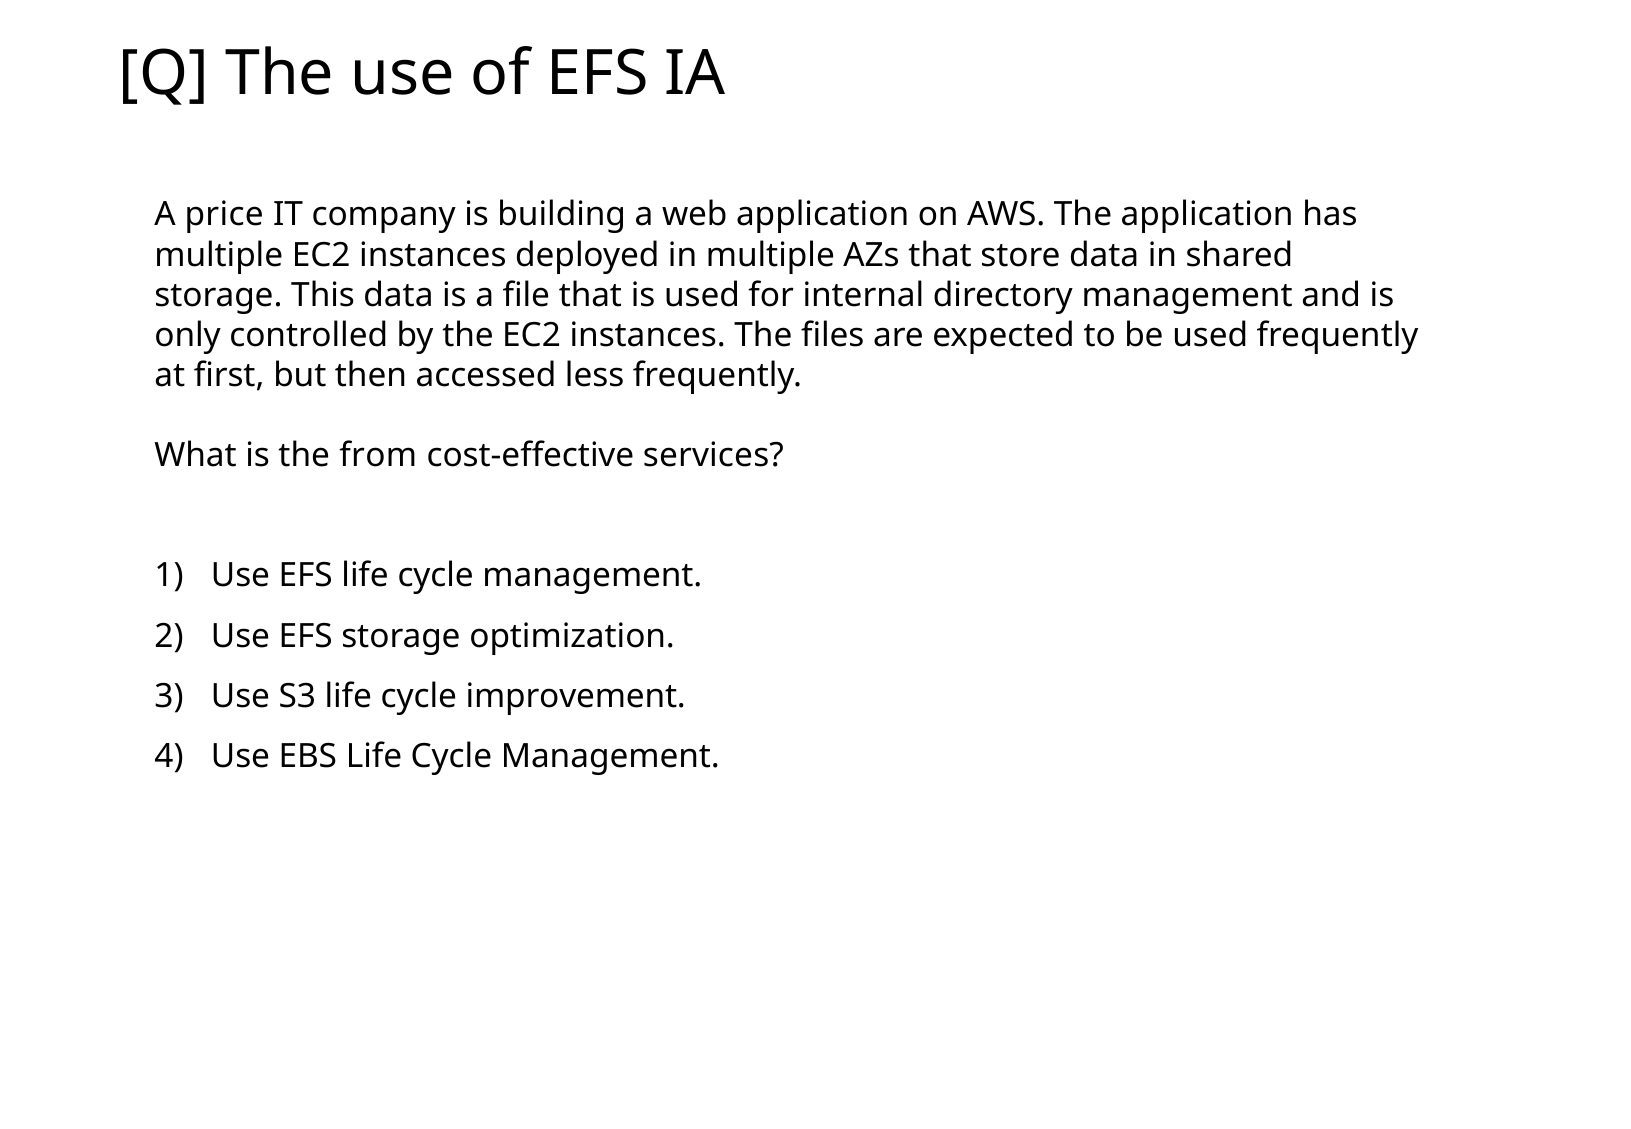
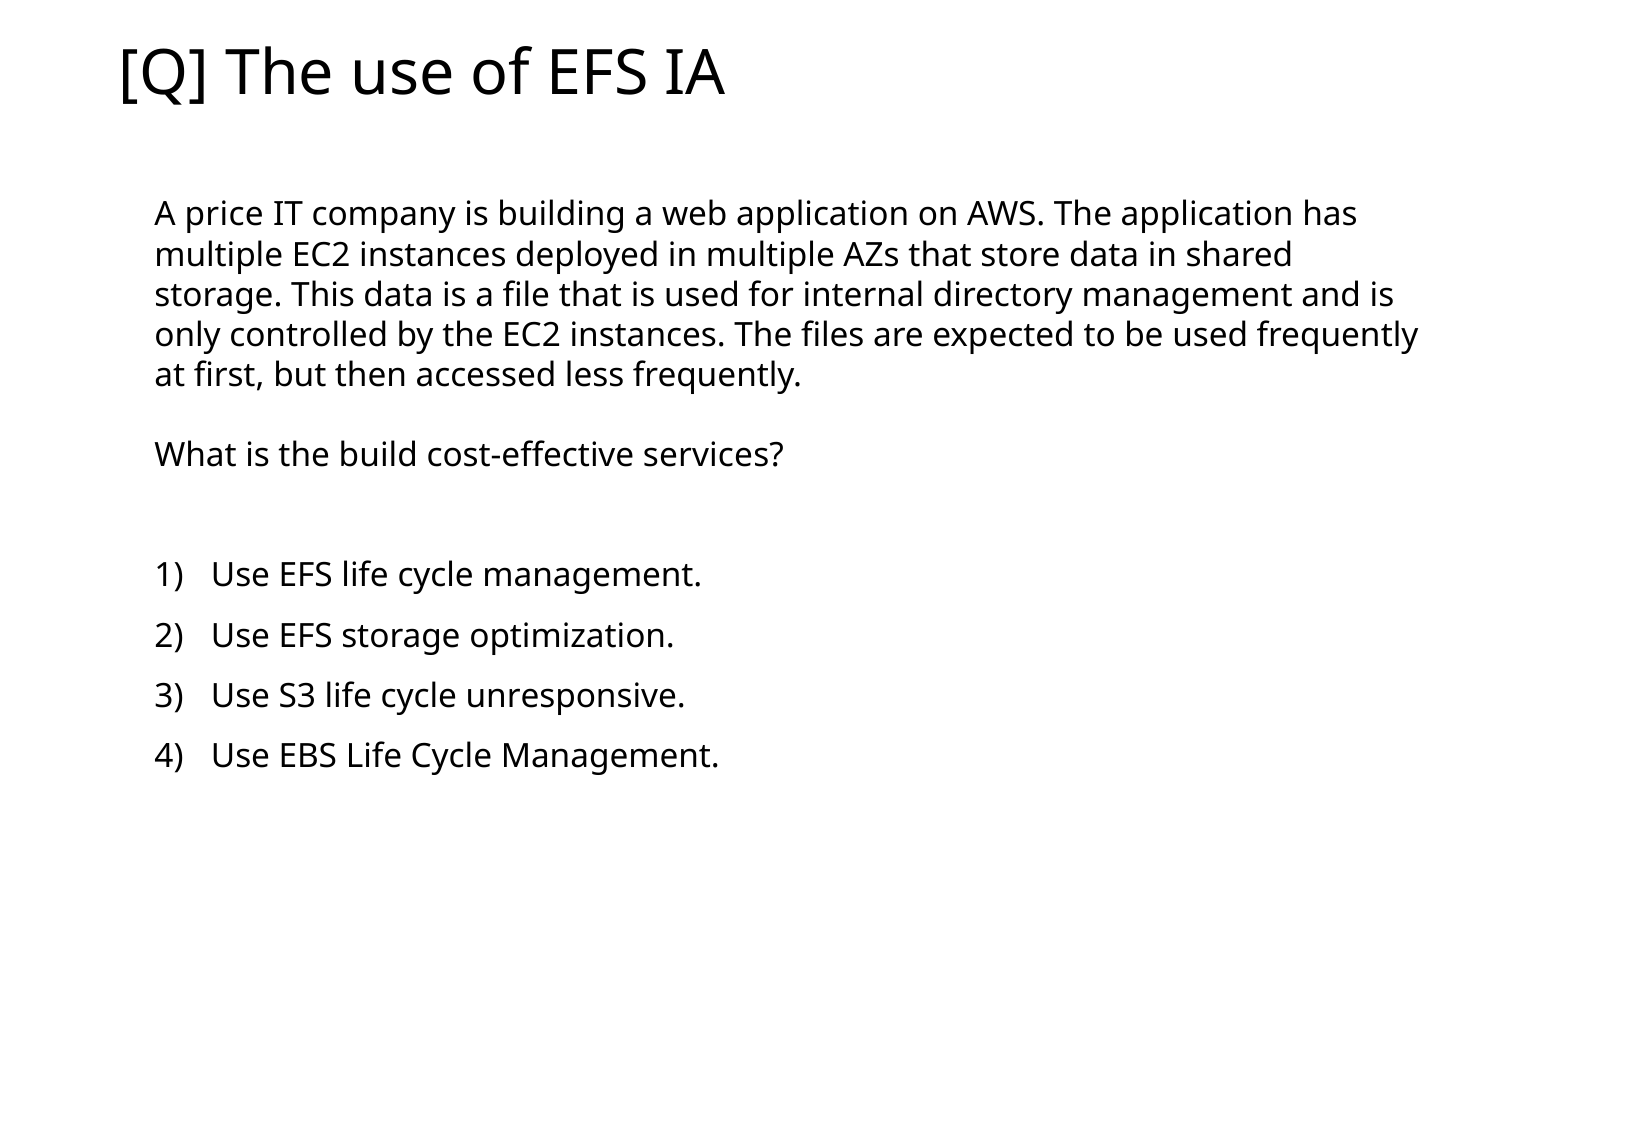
from: from -> build
improvement: improvement -> unresponsive
